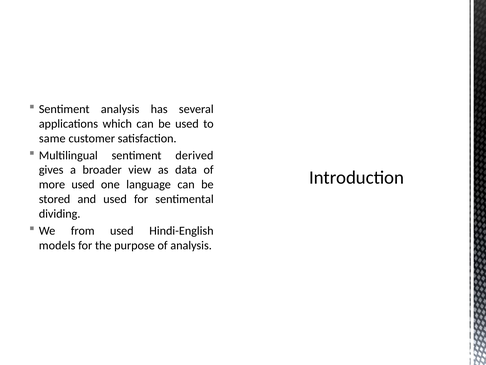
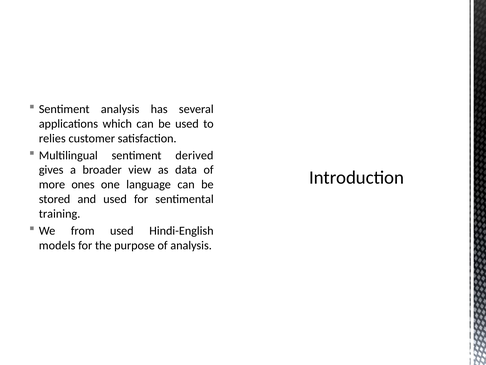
same: same -> relies
more used: used -> ones
dividing: dividing -> training
